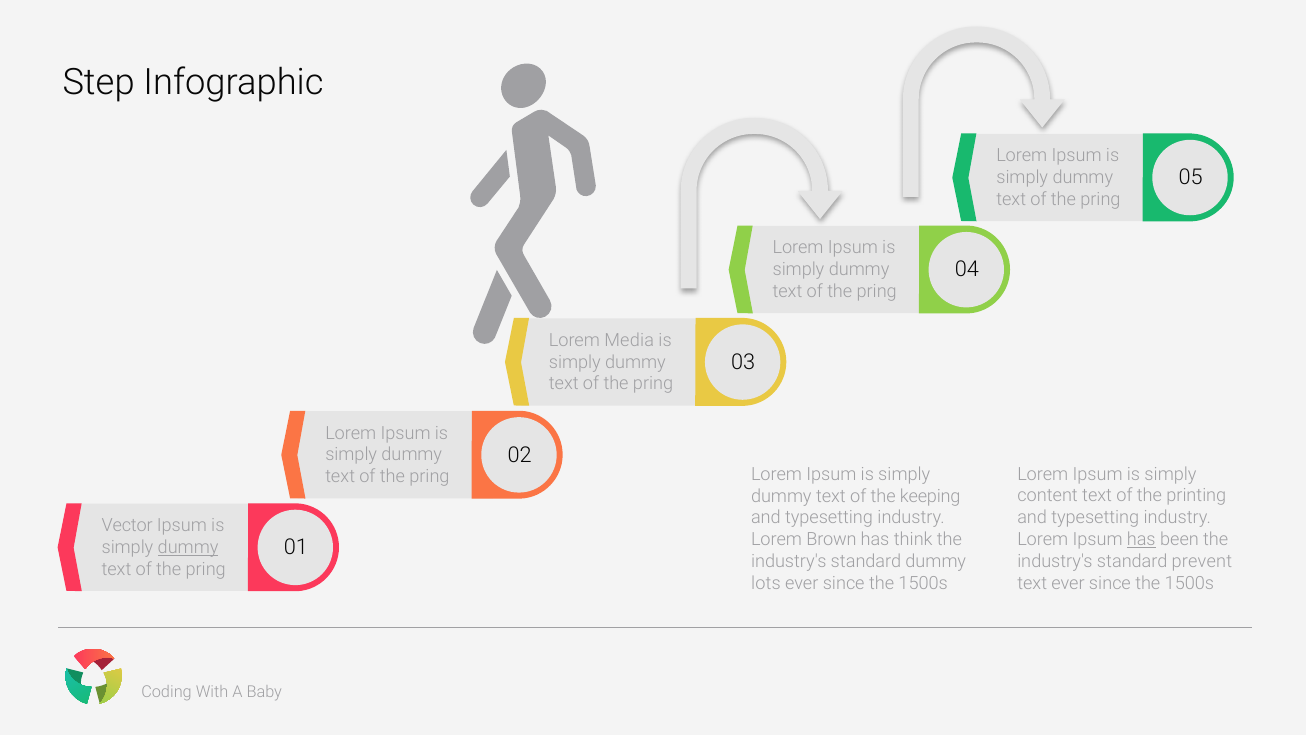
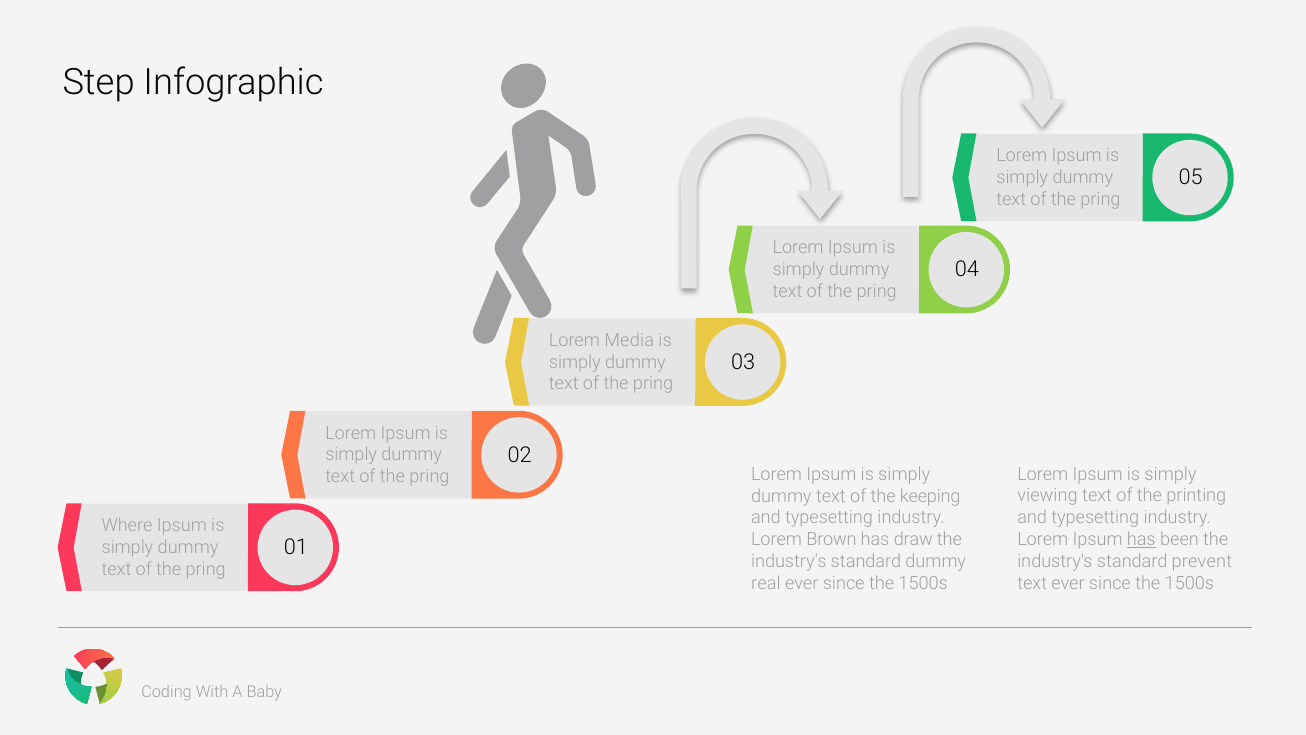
content: content -> viewing
Vector: Vector -> Where
think: think -> draw
dummy at (188, 547) underline: present -> none
lots: lots -> real
